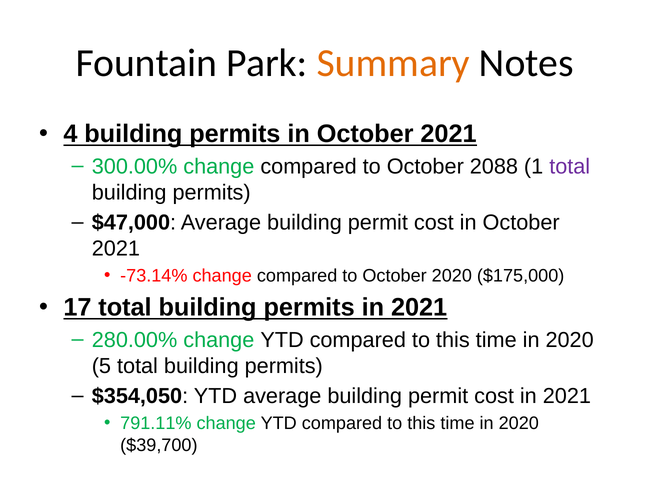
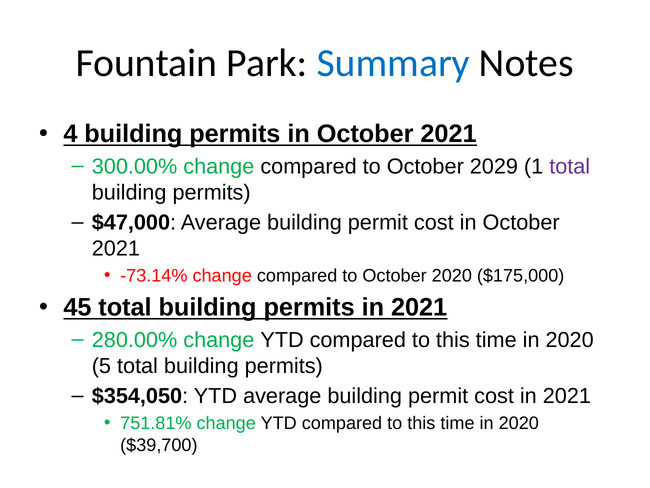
Summary colour: orange -> blue
2088: 2088 -> 2029
17: 17 -> 45
791.11%: 791.11% -> 751.81%
